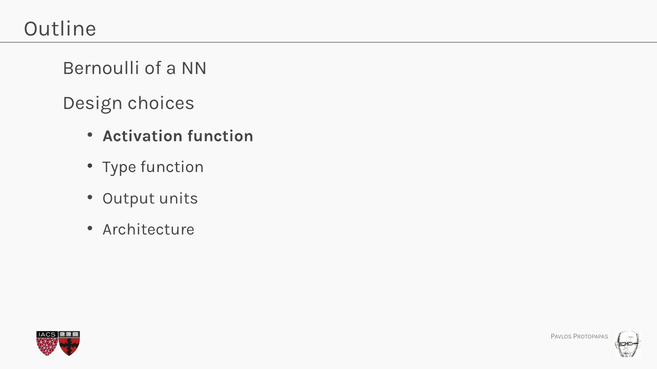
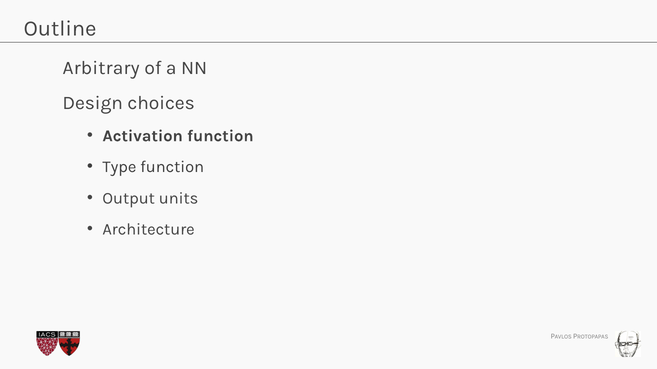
Bernoulli: Bernoulli -> Arbitrary
